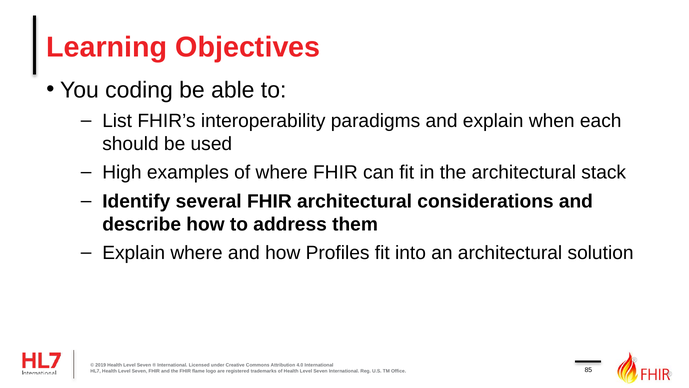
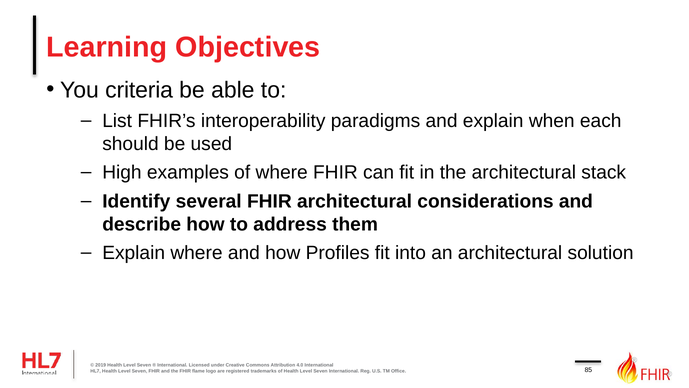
coding: coding -> criteria
